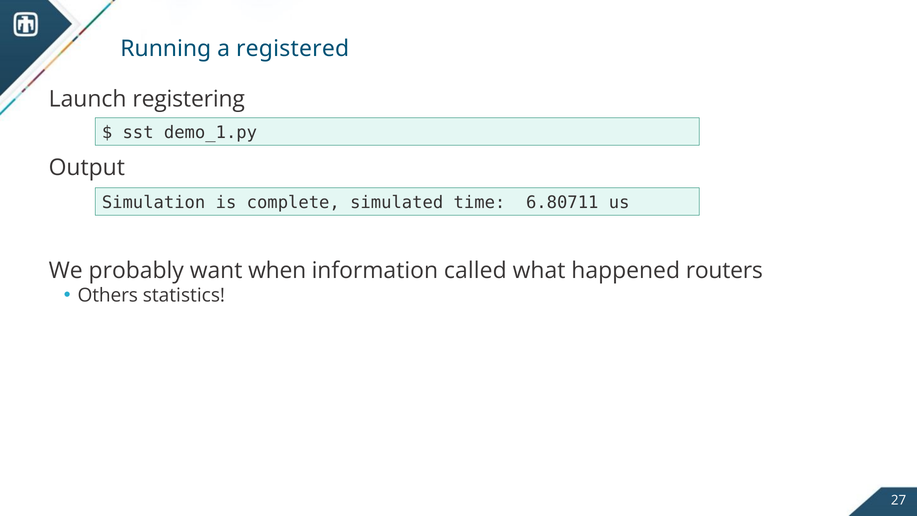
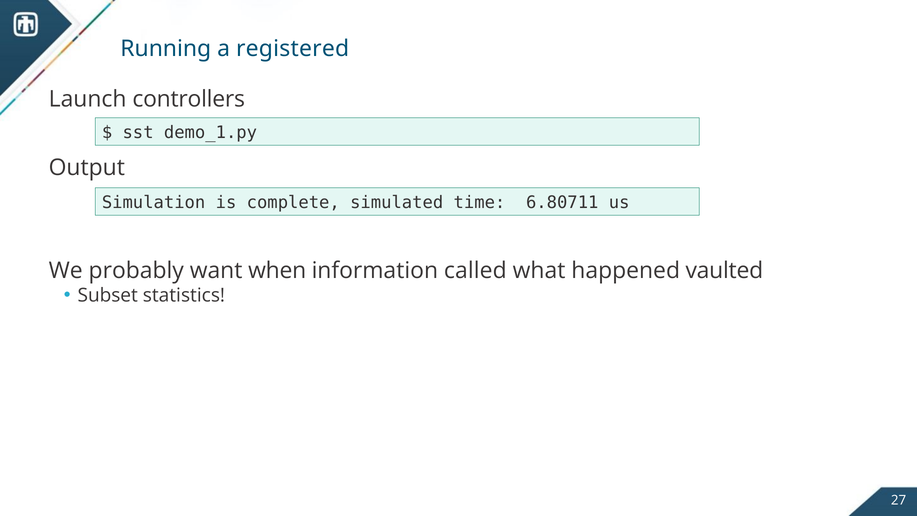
registering: registering -> controllers
routers: routers -> vaulted
Others: Others -> Subset
